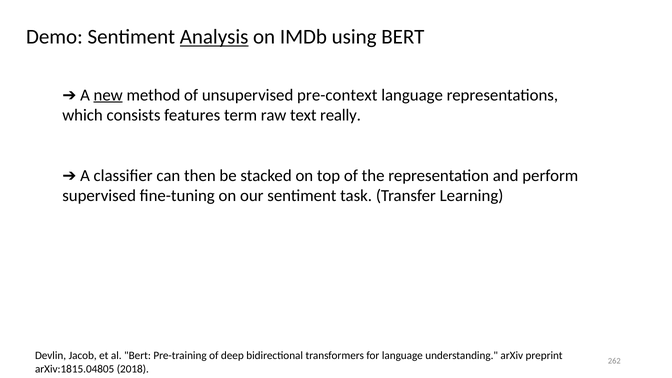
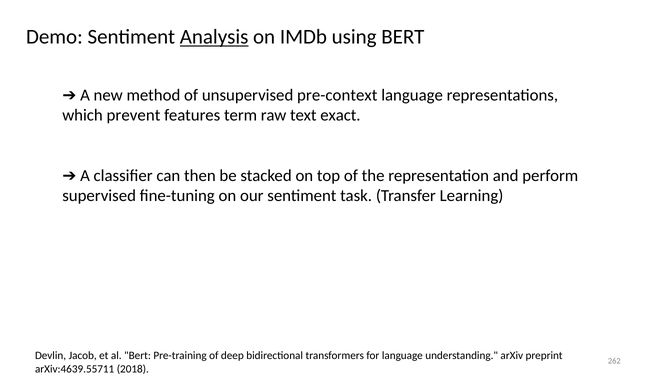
new underline: present -> none
consists: consists -> prevent
really: really -> exact
arXiv:1815.04805: arXiv:1815.04805 -> arXiv:4639.55711
